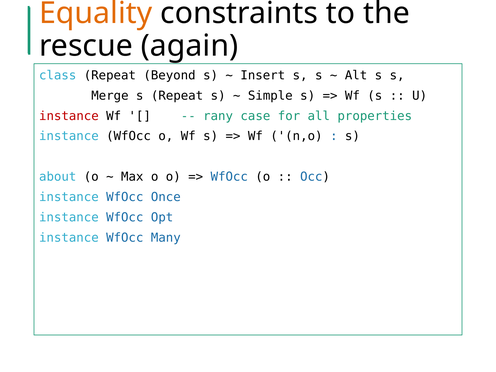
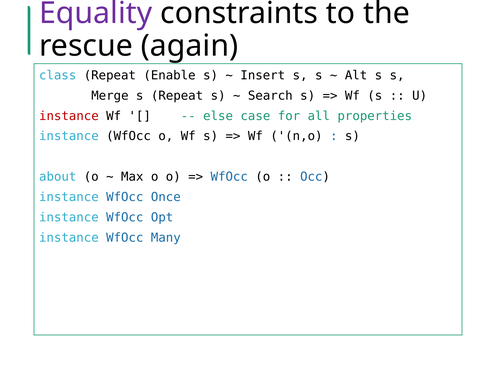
Equality colour: orange -> purple
Beyond: Beyond -> Enable
Simple: Simple -> Search
rany: rany -> else
